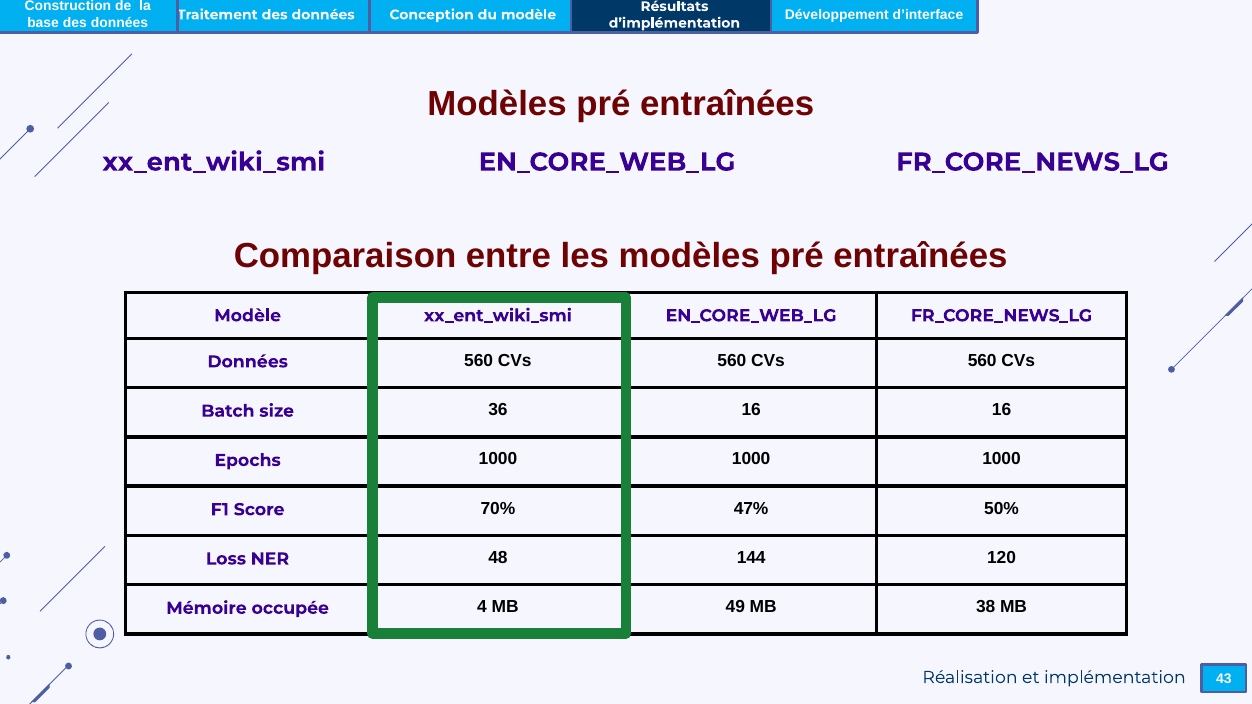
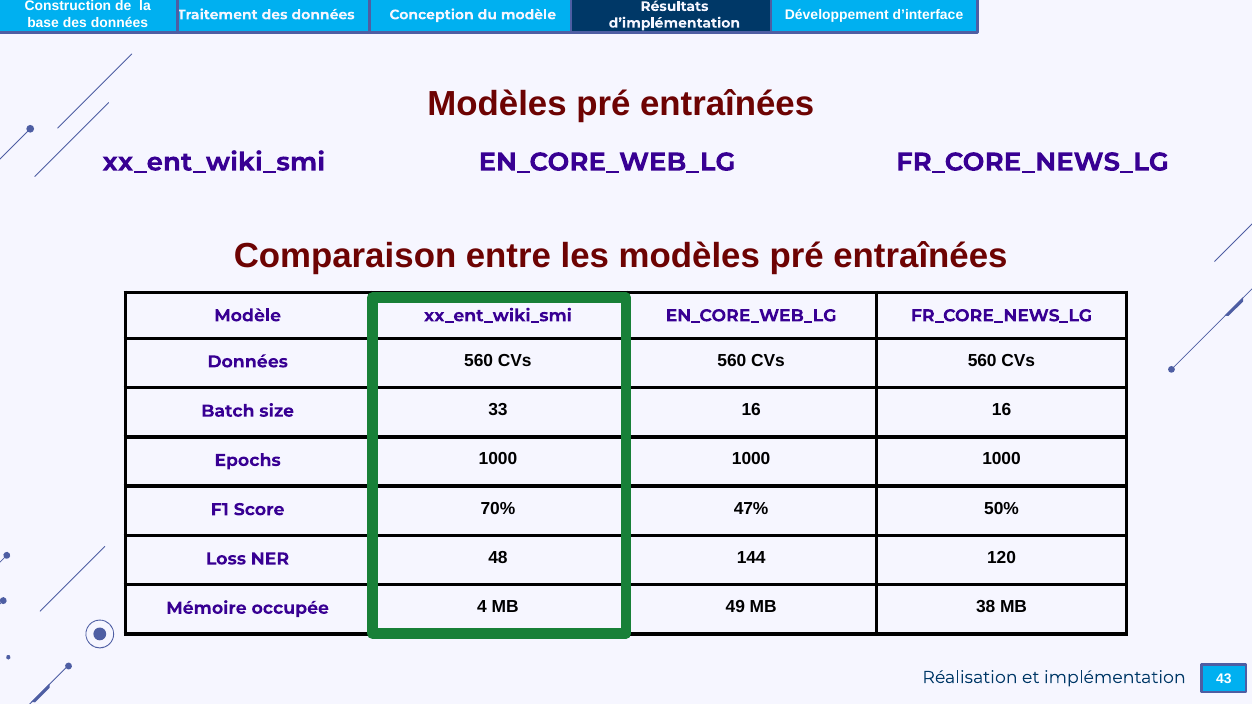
36: 36 -> 33
